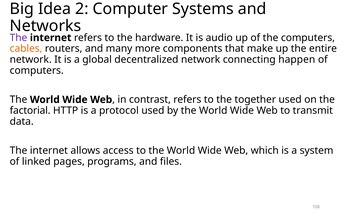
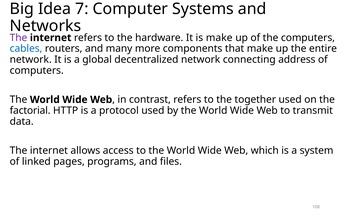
2: 2 -> 7
is audio: audio -> make
cables colour: orange -> blue
happen: happen -> address
